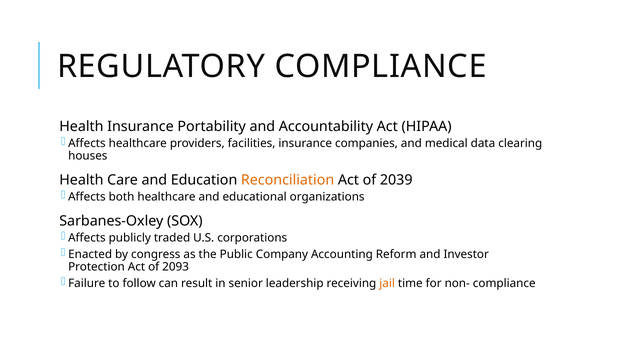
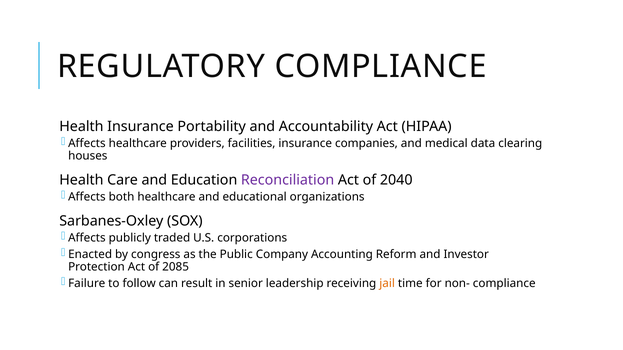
Reconciliation colour: orange -> purple
2039: 2039 -> 2040
2093: 2093 -> 2085
